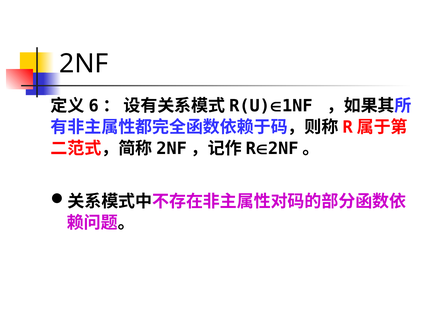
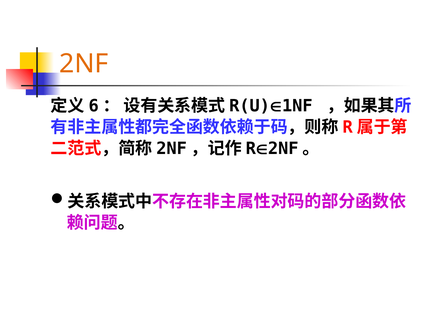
2NF colour: black -> orange
